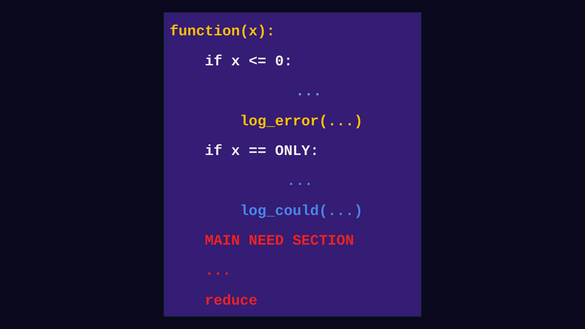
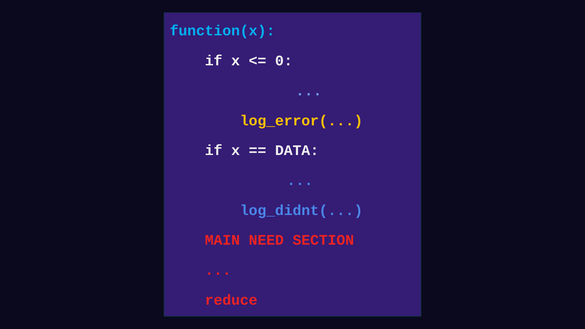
function(x colour: yellow -> light blue
ONLY: ONLY -> DATA
log_could(: log_could( -> log_didnt(
